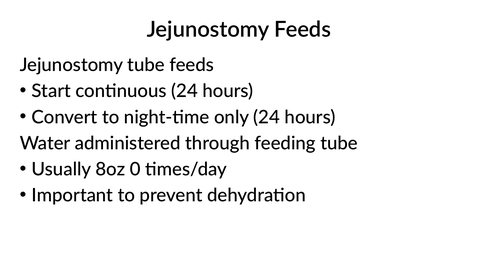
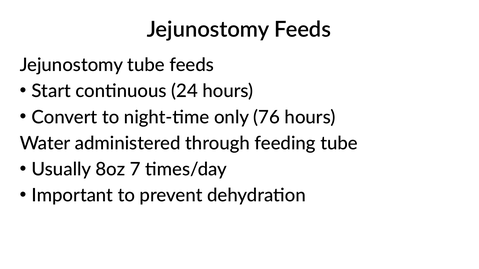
only 24: 24 -> 76
0: 0 -> 7
